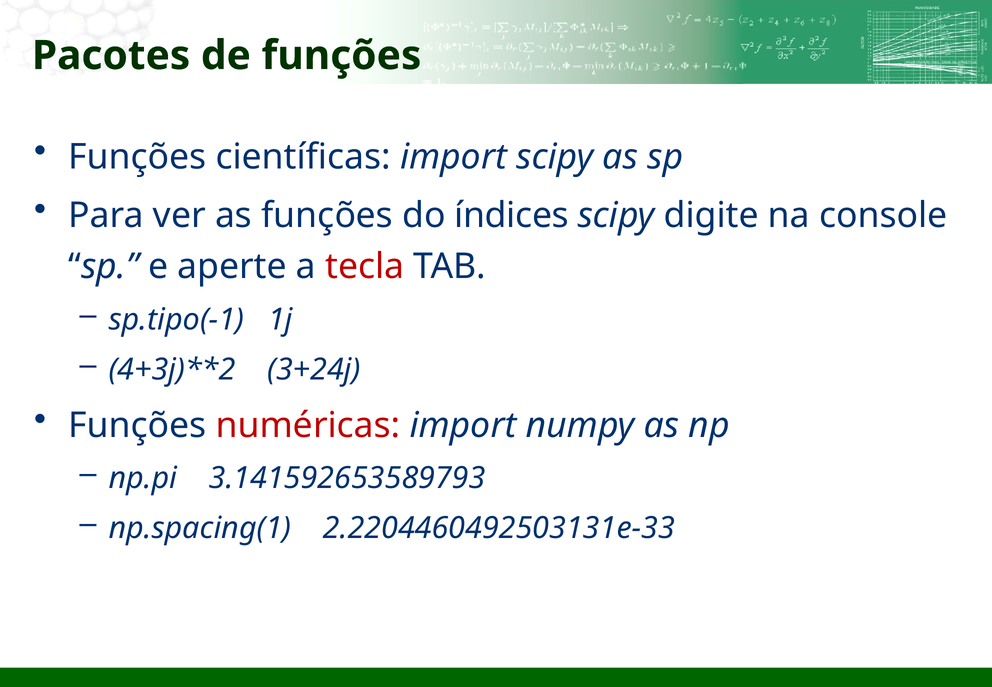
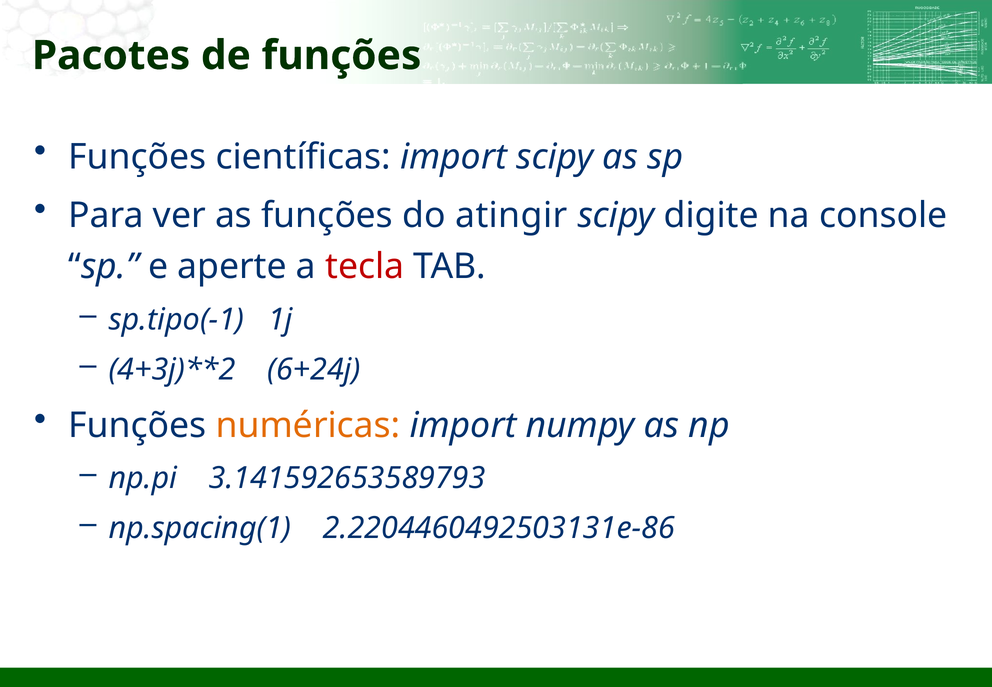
índices: índices -> atingir
3+24j: 3+24j -> 6+24j
numéricas colour: red -> orange
2.2204460492503131e-33: 2.2204460492503131e-33 -> 2.2204460492503131e-86
